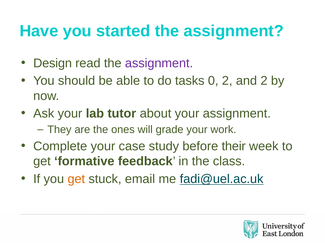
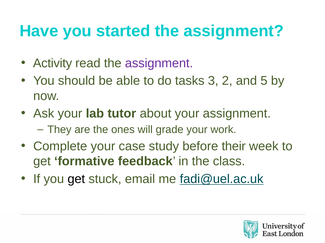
Design: Design -> Activity
0: 0 -> 3
and 2: 2 -> 5
get at (76, 180) colour: orange -> black
